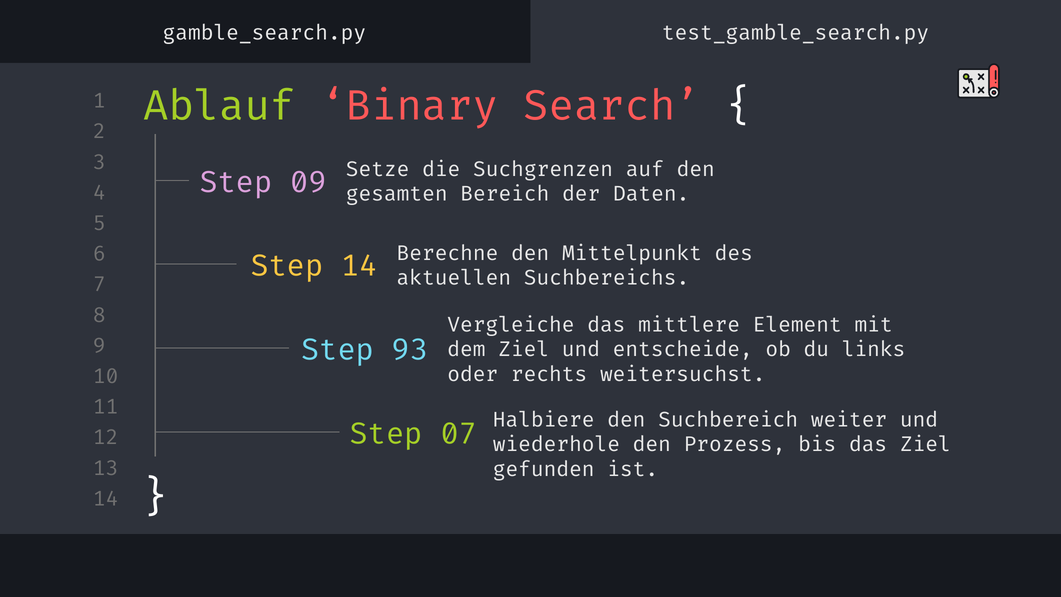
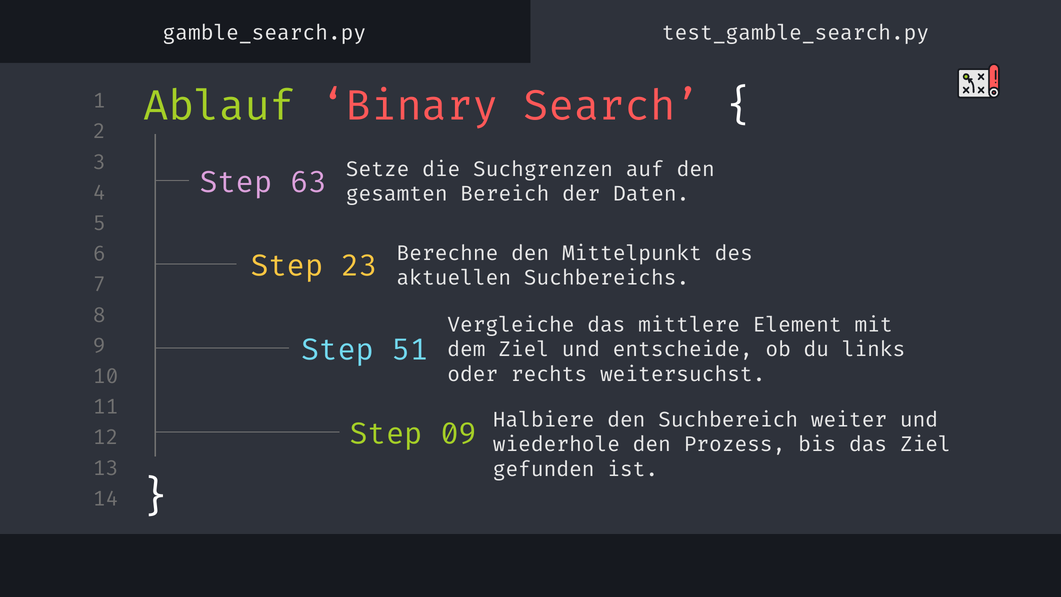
09: 09 -> 63
Step 14: 14 -> 23
93: 93 -> 51
07: 07 -> 09
